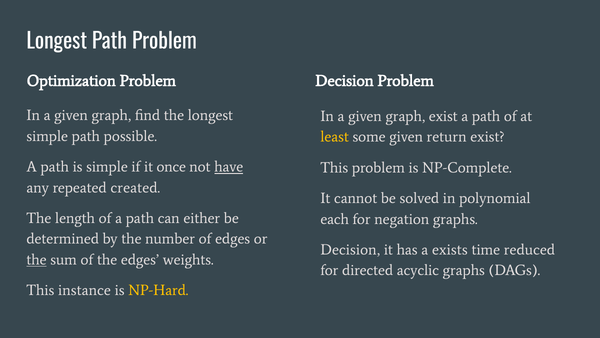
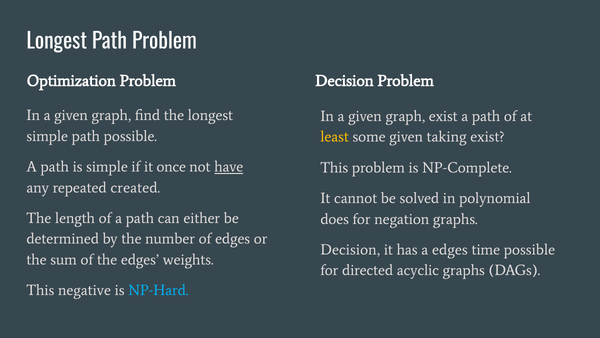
return: return -> taking
each: each -> does
a exists: exists -> edges
time reduced: reduced -> possible
the at (37, 259) underline: present -> none
instance: instance -> negative
NP-Hard colour: yellow -> light blue
